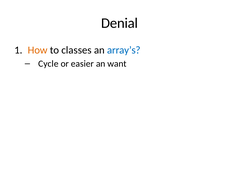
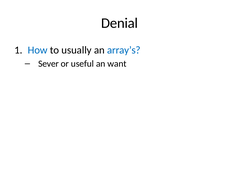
How colour: orange -> blue
classes: classes -> usually
Cycle: Cycle -> Sever
easier: easier -> useful
